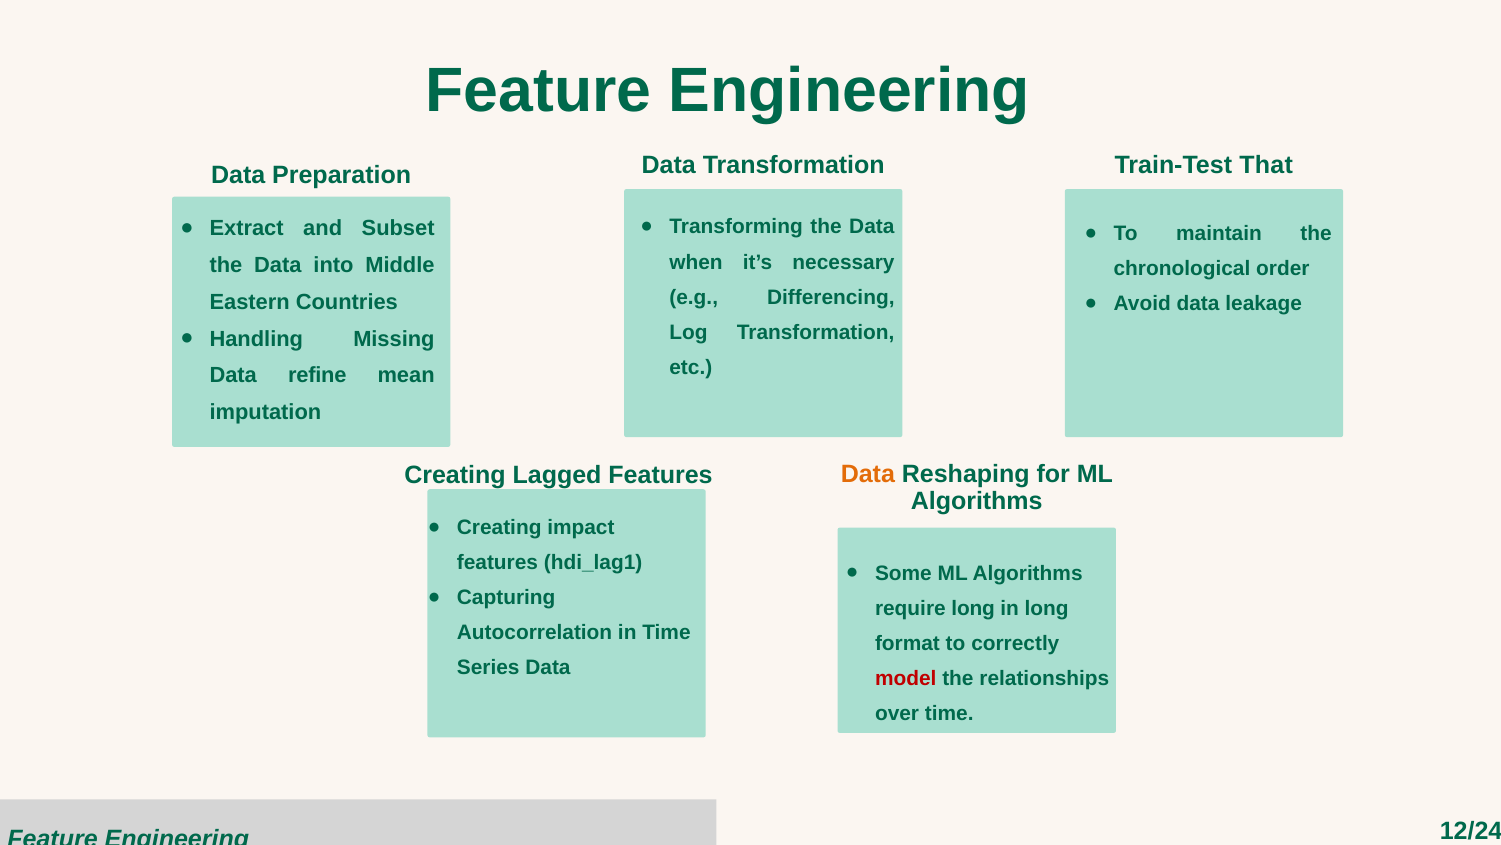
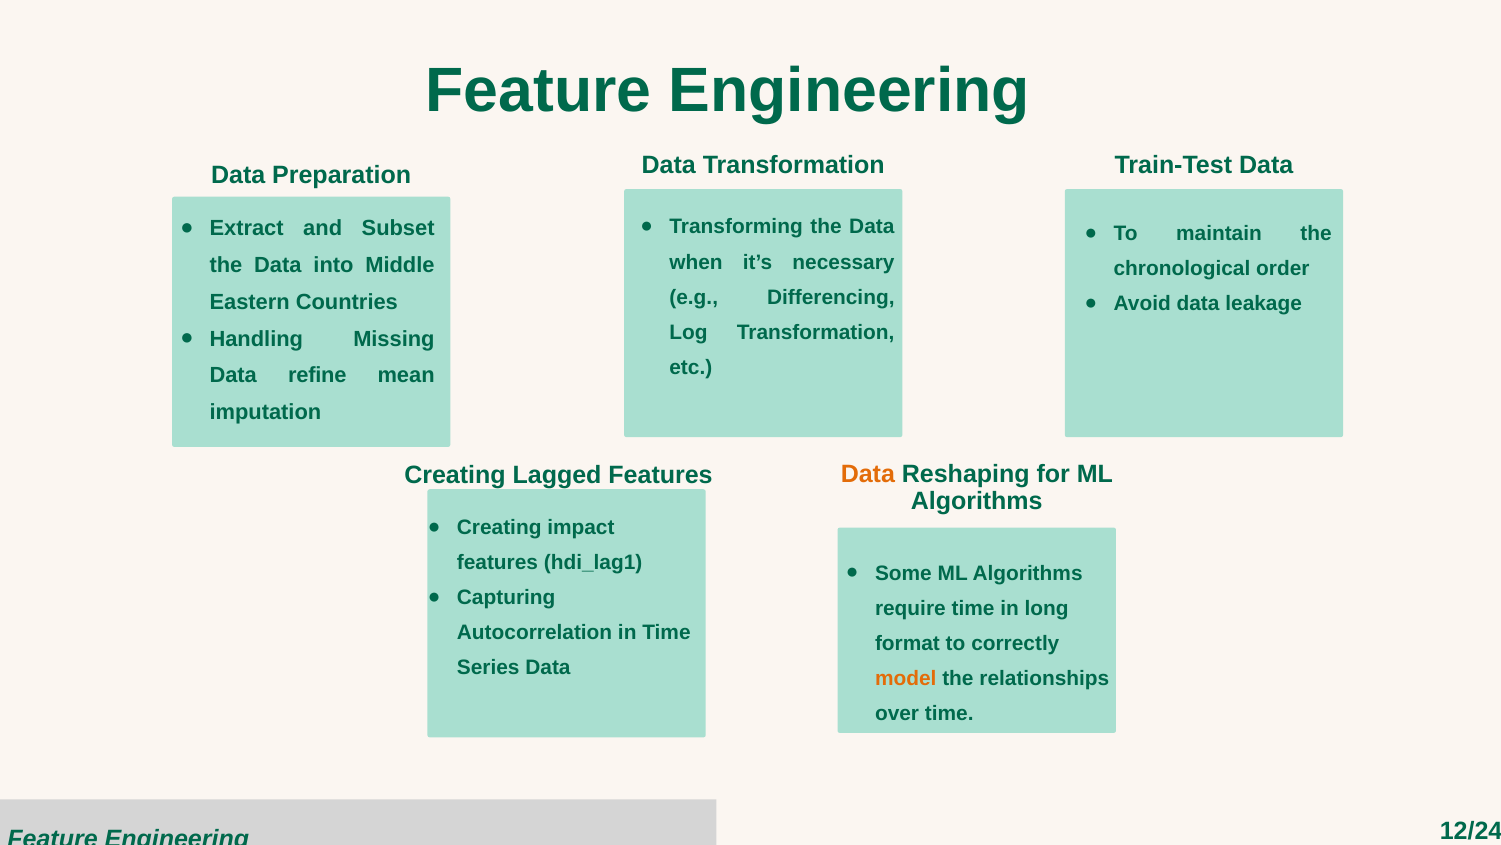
Train-Test That: That -> Data
require long: long -> time
model colour: red -> orange
